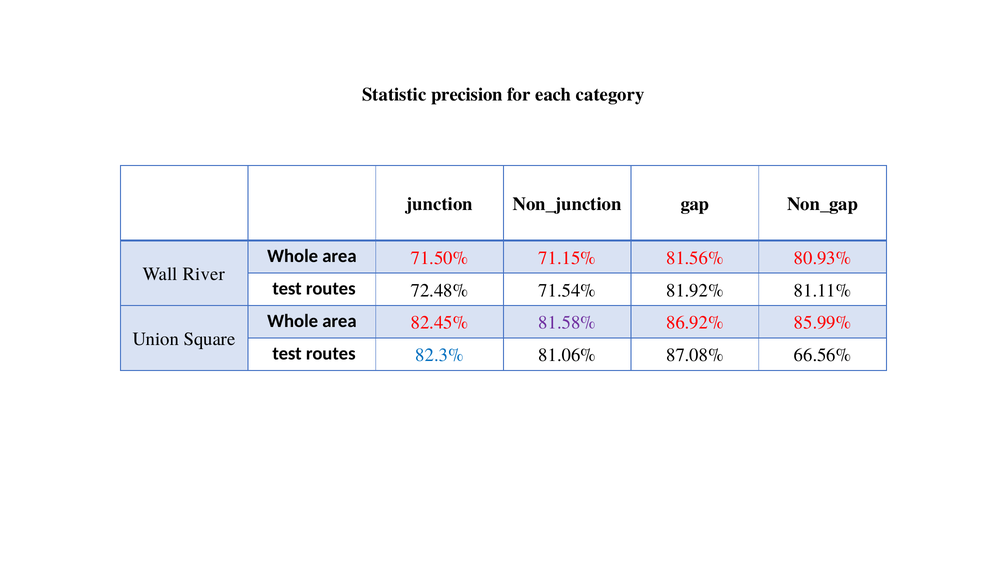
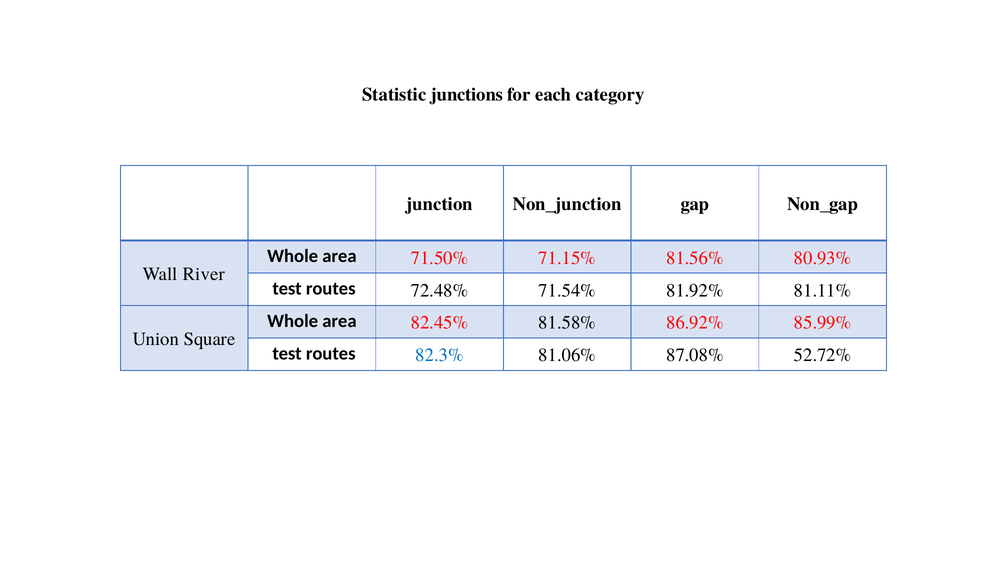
precision: precision -> junctions
81.58% colour: purple -> black
66.56%: 66.56% -> 52.72%
